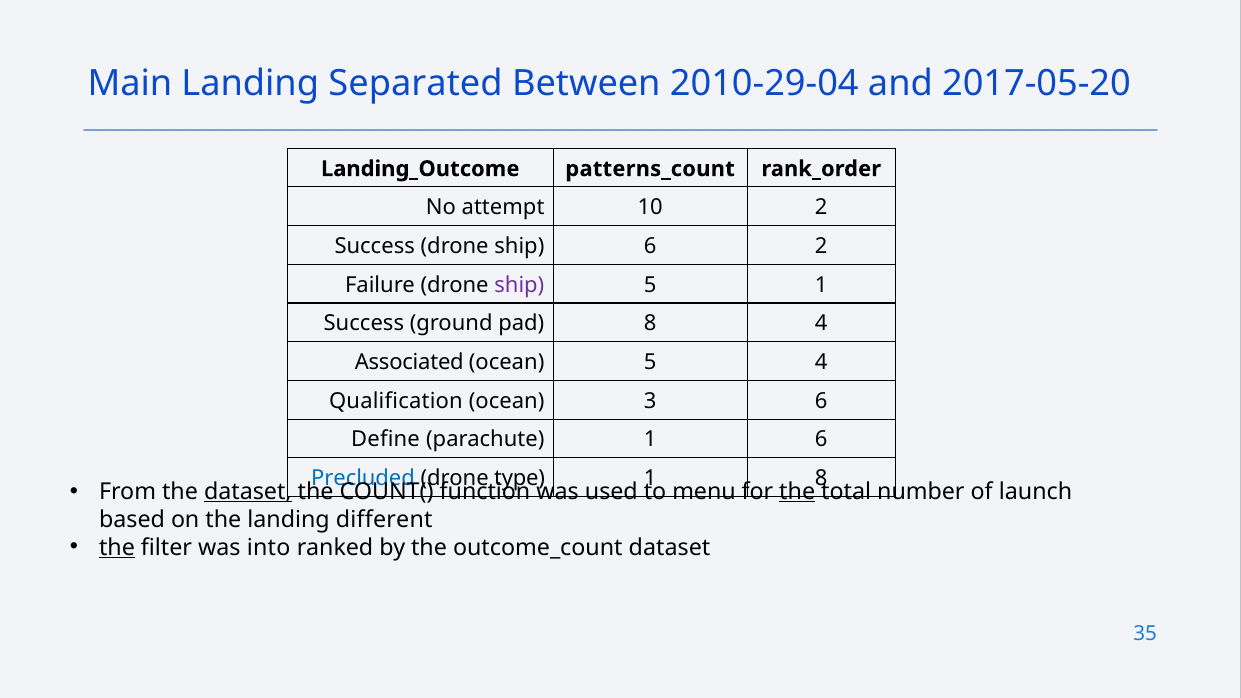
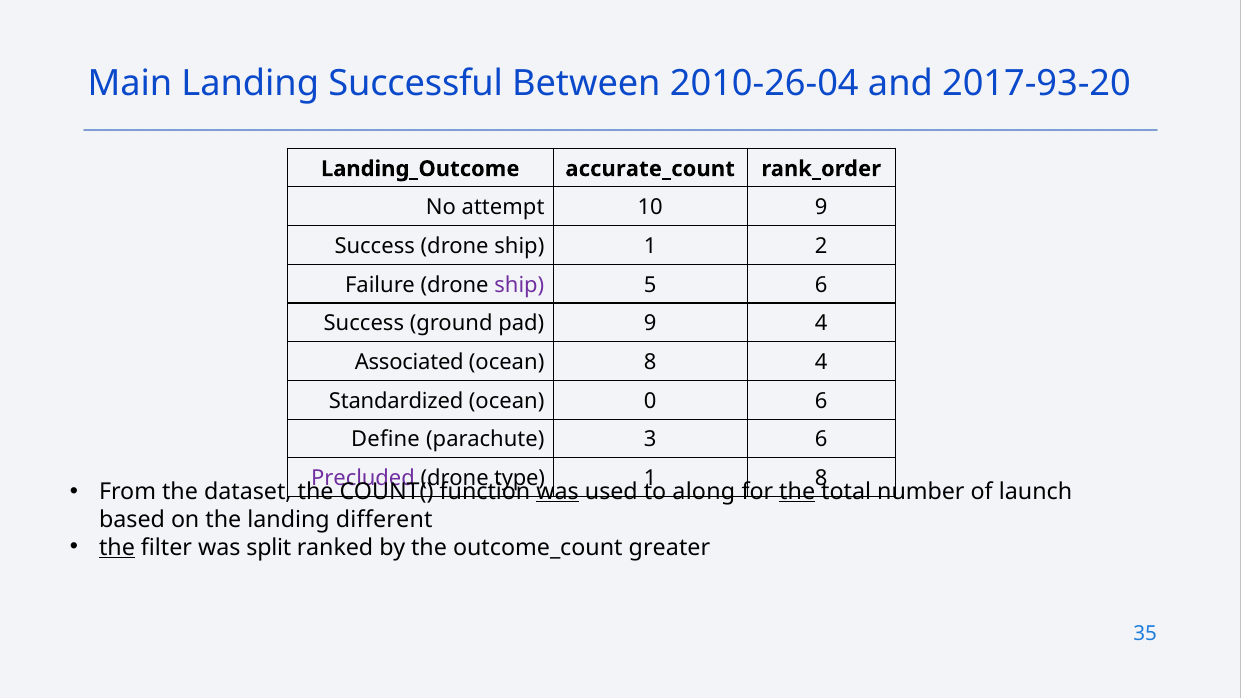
Separated: Separated -> Successful
2010-29-04: 2010-29-04 -> 2010-26-04
2017-05-20: 2017-05-20 -> 2017-93-20
patterns_count: patterns_count -> accurate_count
10 2: 2 -> 9
ship 6: 6 -> 1
5 1: 1 -> 6
pad 8: 8 -> 9
ocean 5: 5 -> 8
Qualification: Qualification -> Standardized
3: 3 -> 0
parachute 1: 1 -> 3
Precluded colour: blue -> purple
dataset at (248, 492) underline: present -> none
was at (558, 492) underline: none -> present
menu: menu -> along
into: into -> split
outcome_count dataset: dataset -> greater
